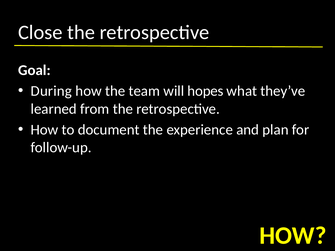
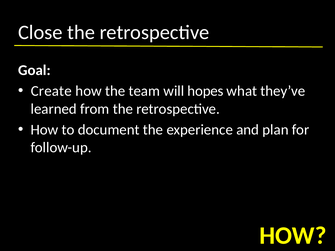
During: During -> Create
